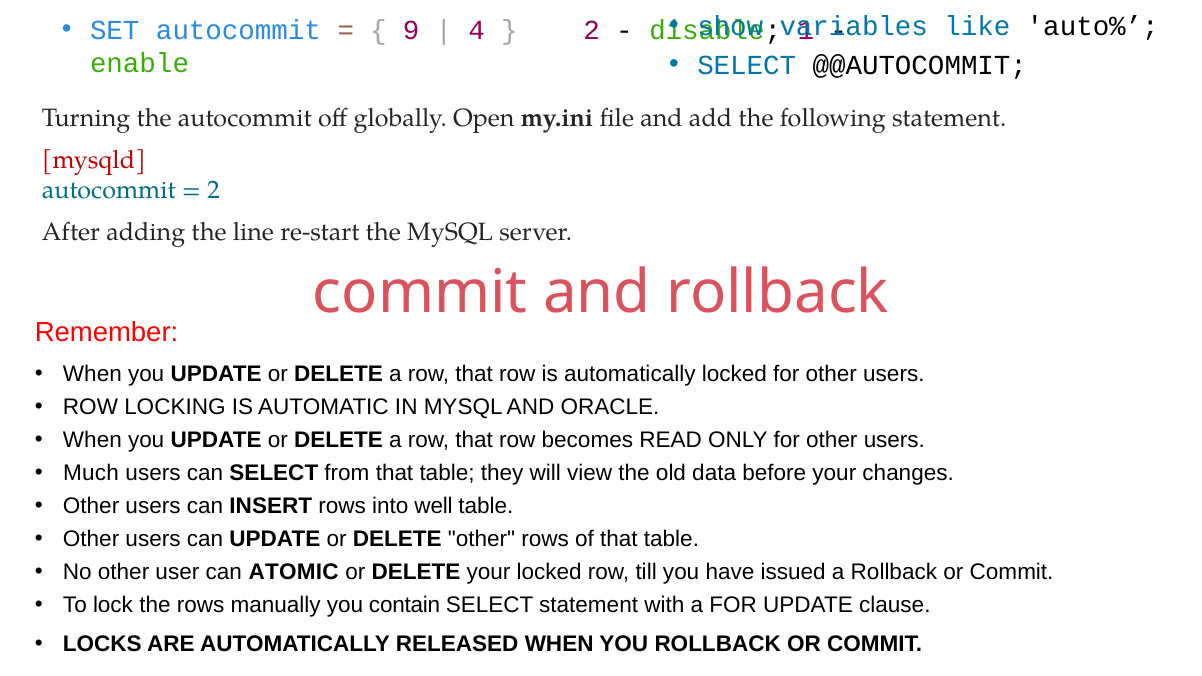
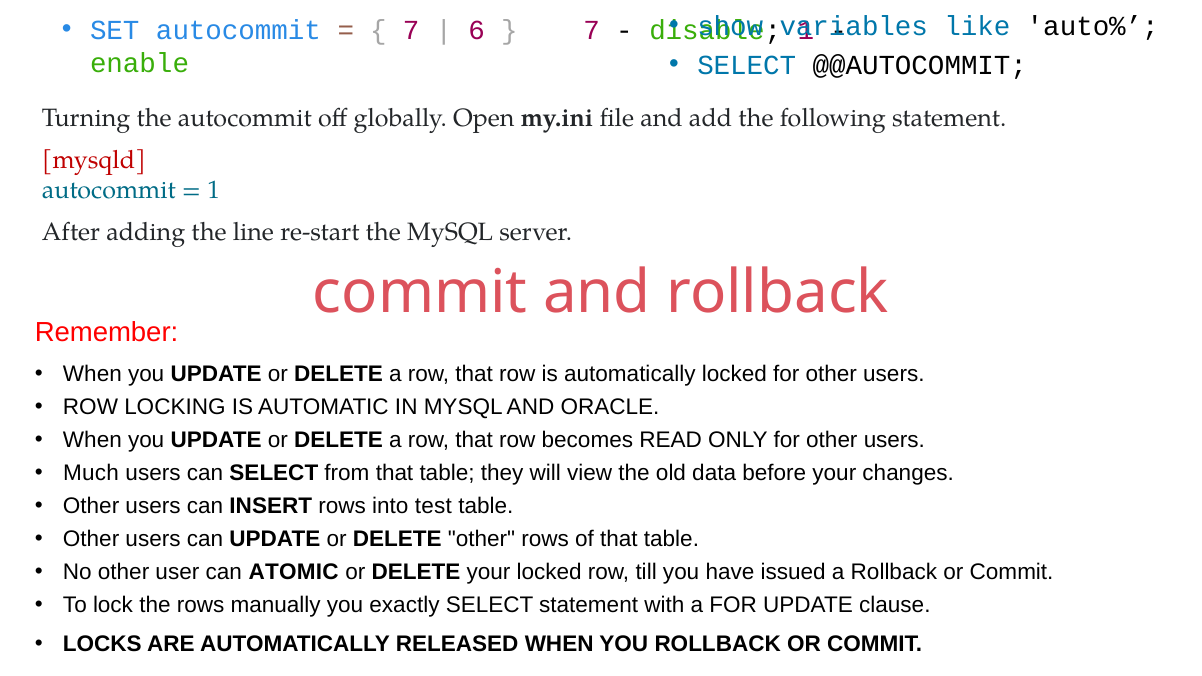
9 at (411, 30): 9 -> 7
4: 4 -> 6
2 at (592, 30): 2 -> 7
2 at (214, 190): 2 -> 1
well: well -> test
contain: contain -> exactly
